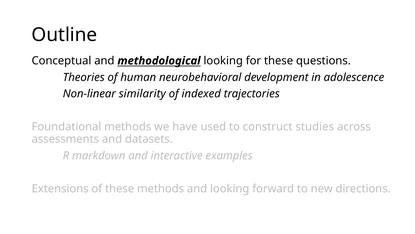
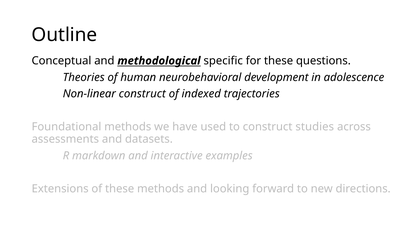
methodological looking: looking -> specific
Non-linear similarity: similarity -> construct
